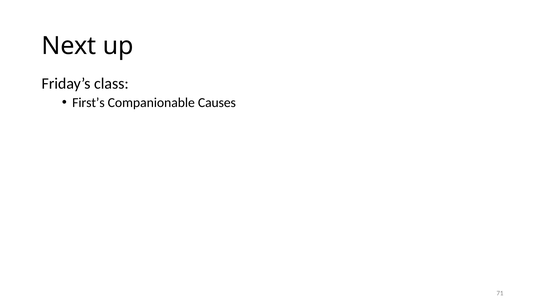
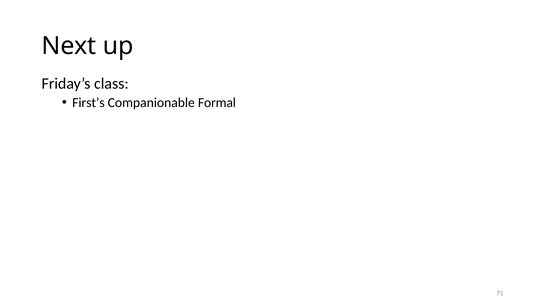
Causes: Causes -> Formal
